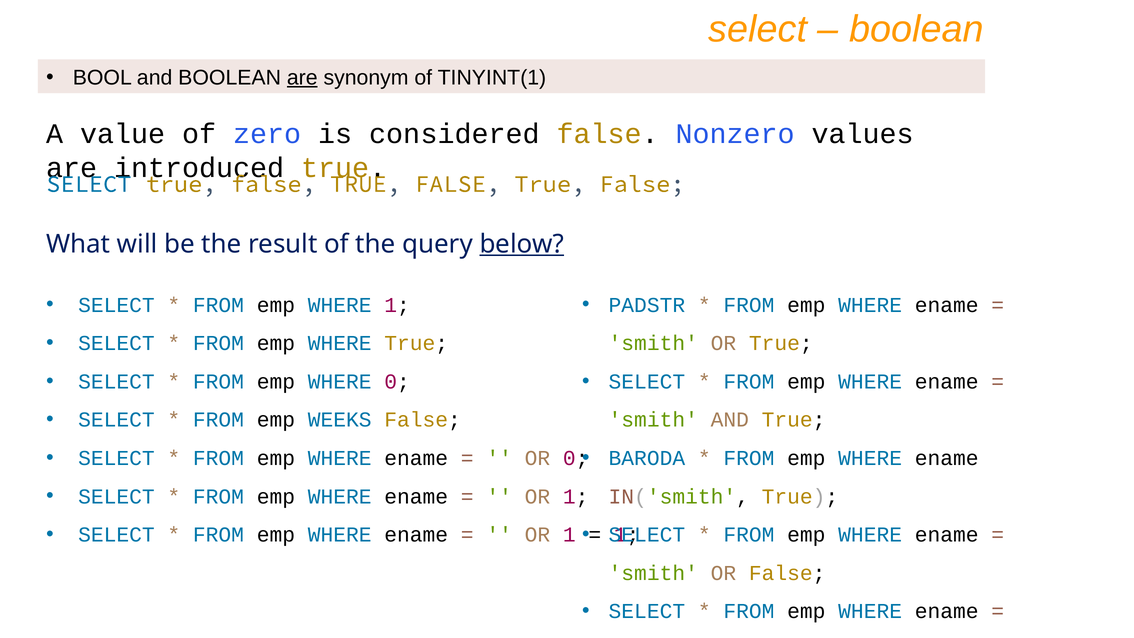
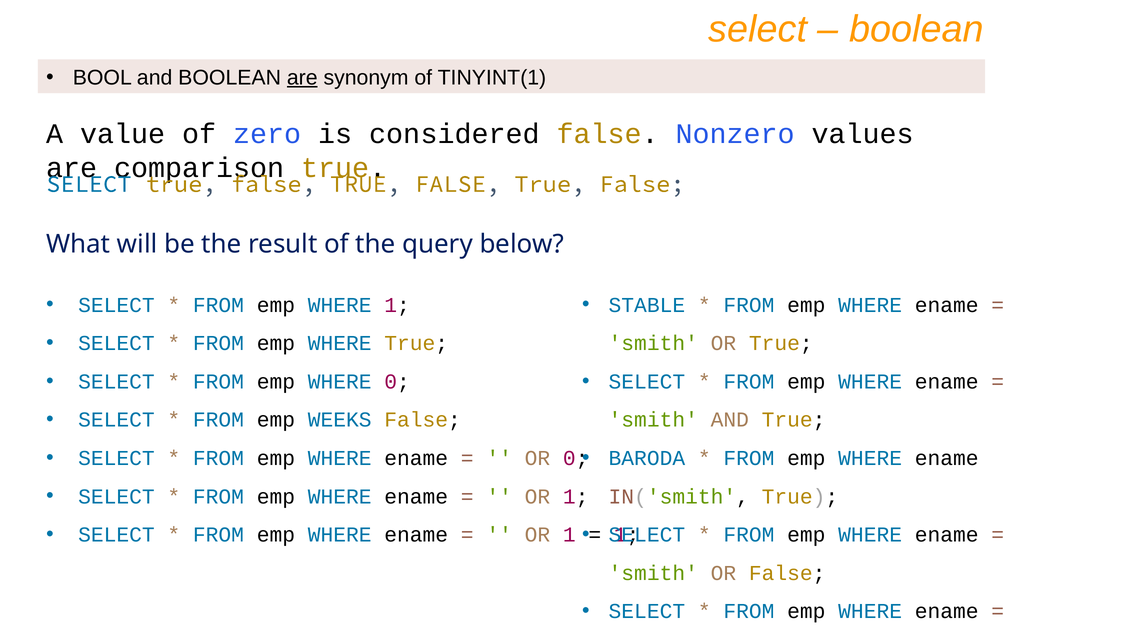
introduced: introduced -> comparison
below underline: present -> none
PADSTR: PADSTR -> STABLE
